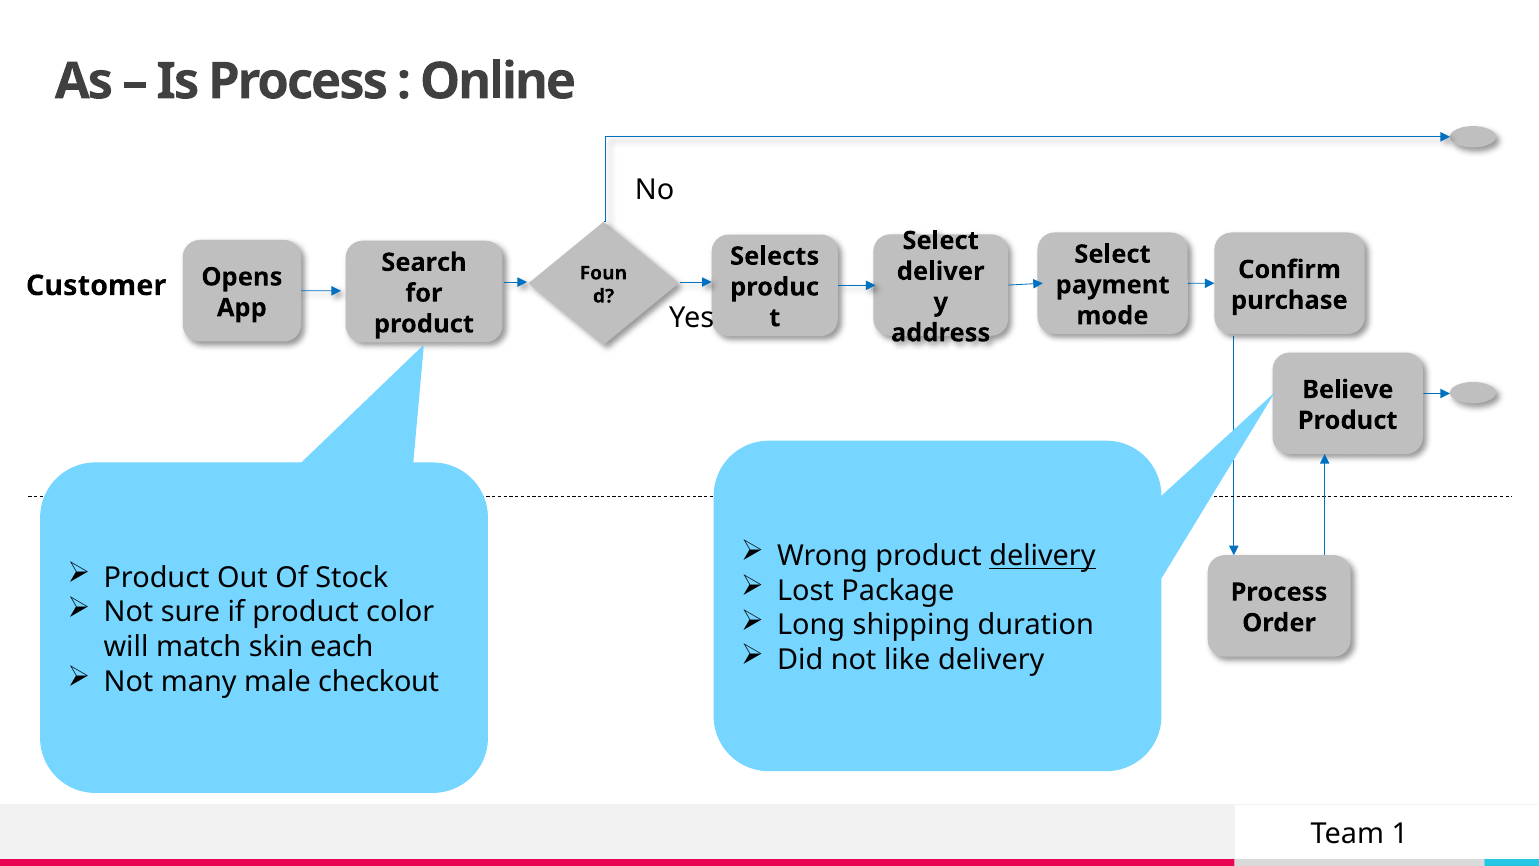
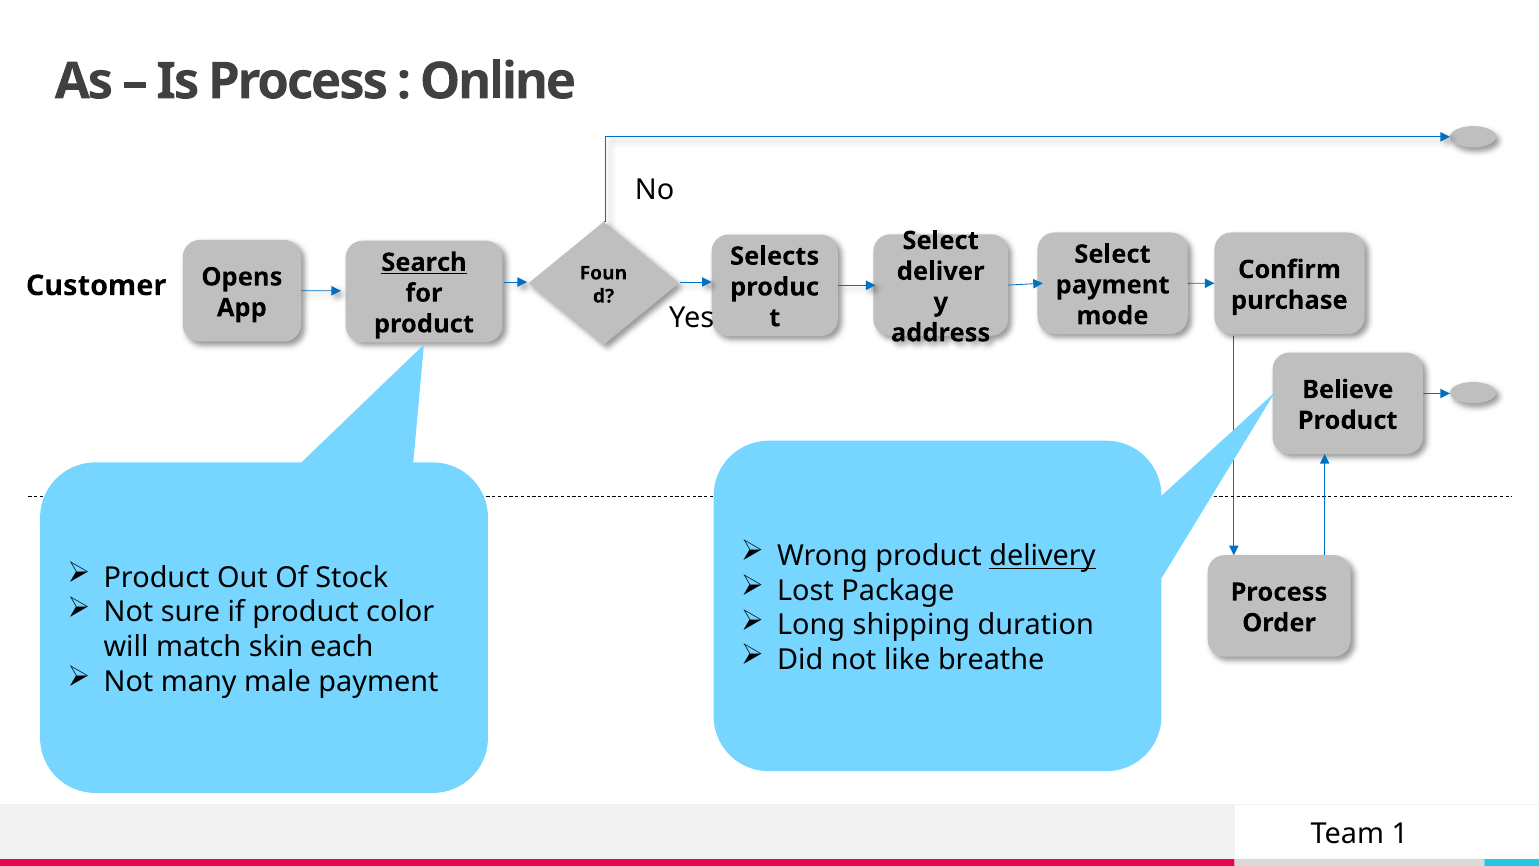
Search underline: none -> present
like delivery: delivery -> breathe
male checkout: checkout -> payment
